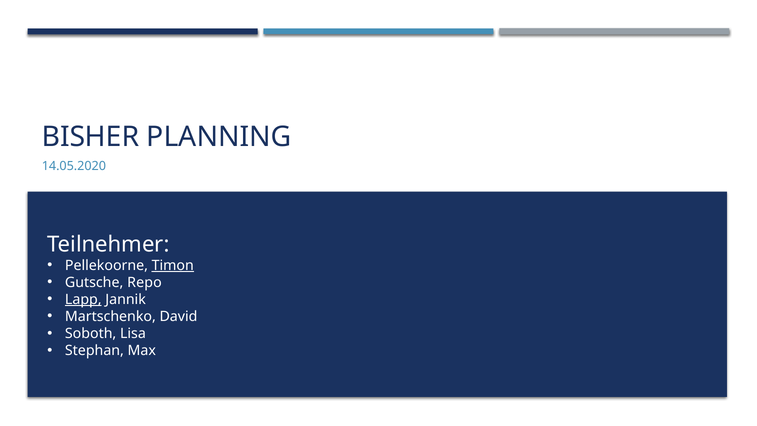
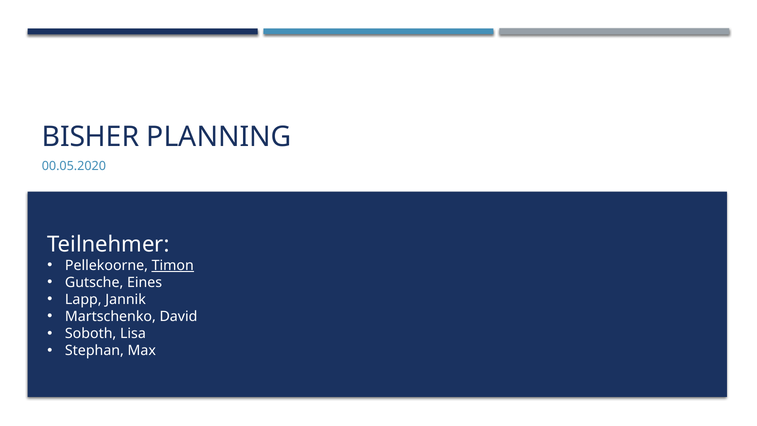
14.05.2020: 14.05.2020 -> 00.05.2020
Repo: Repo -> Eines
Lapp underline: present -> none
